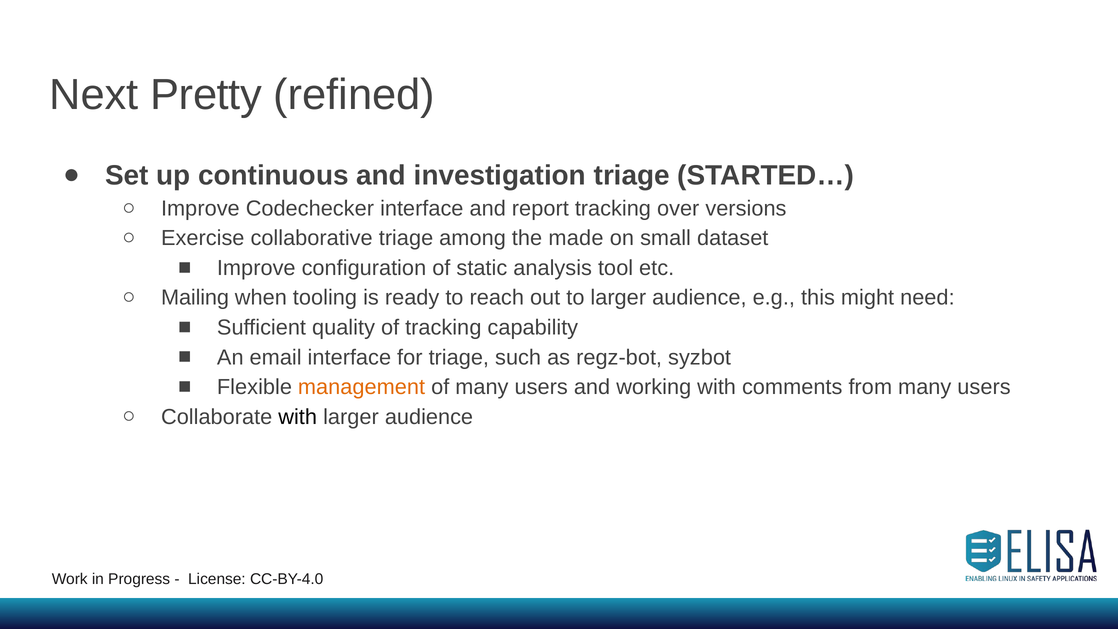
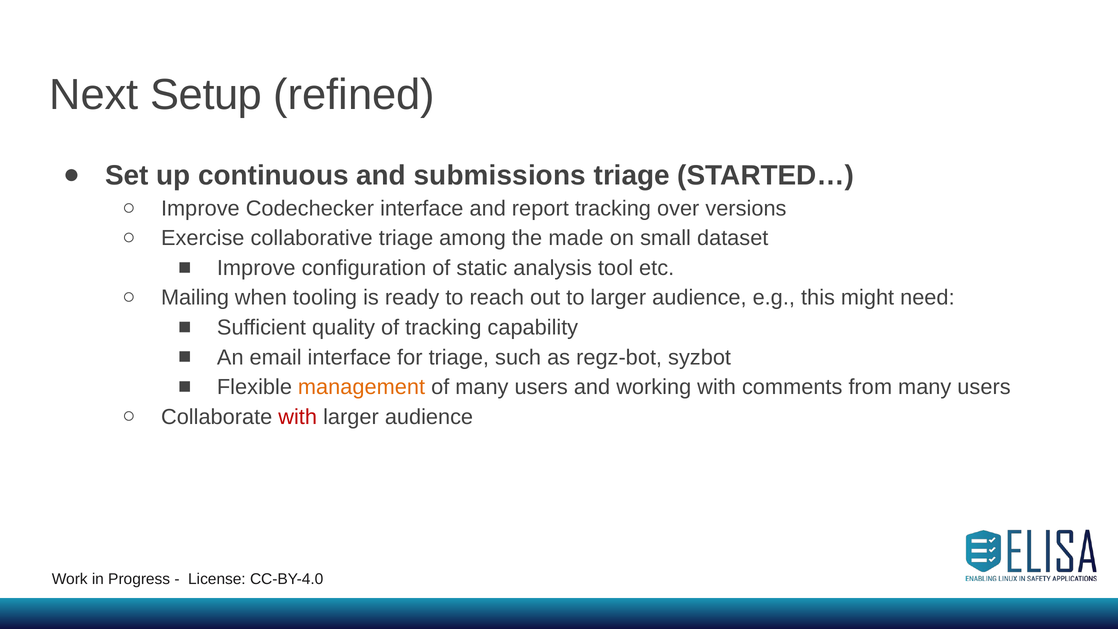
Pretty: Pretty -> Setup
investigation: investigation -> submissions
with at (298, 417) colour: black -> red
